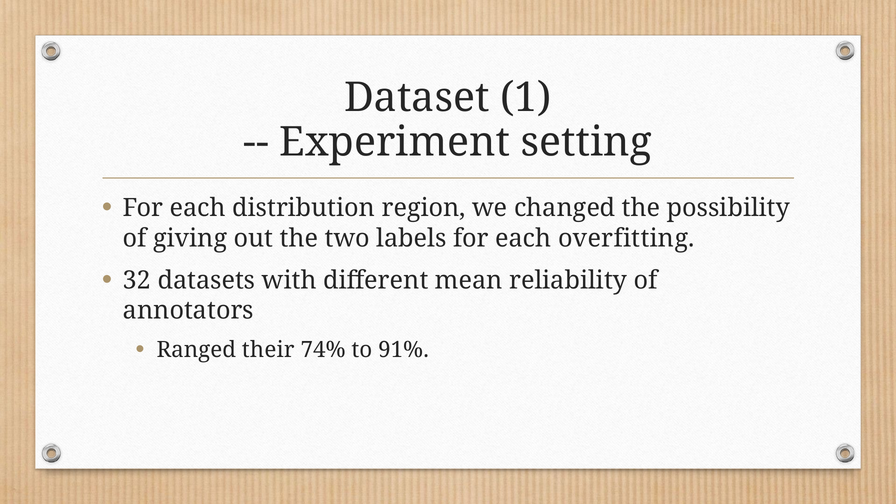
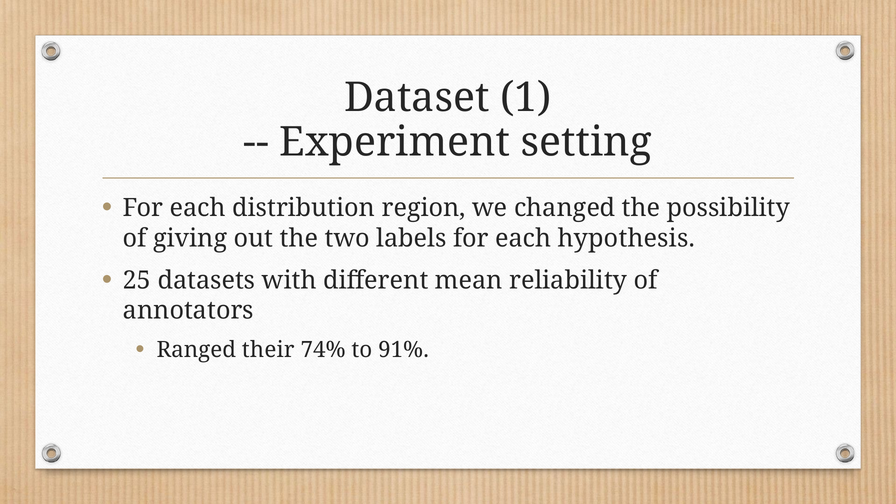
overfitting: overfitting -> hypothesis
32: 32 -> 25
